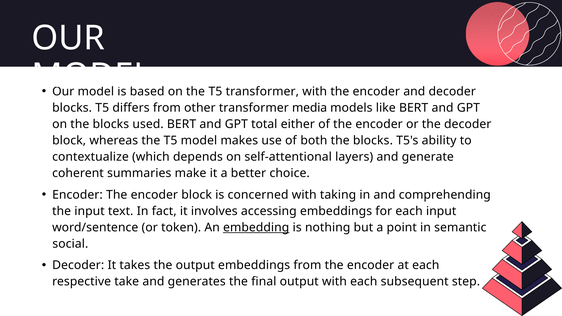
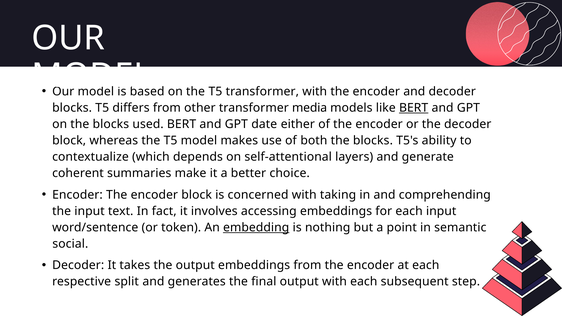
BERT at (414, 108) underline: none -> present
total: total -> date
take: take -> split
